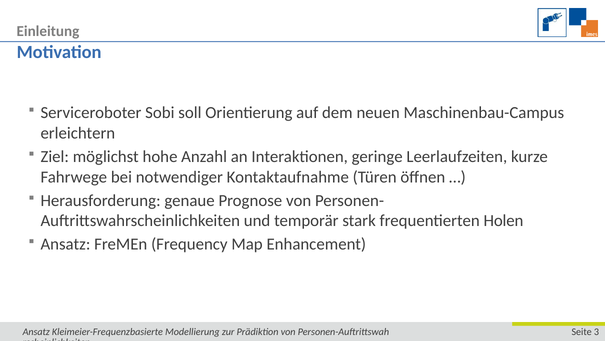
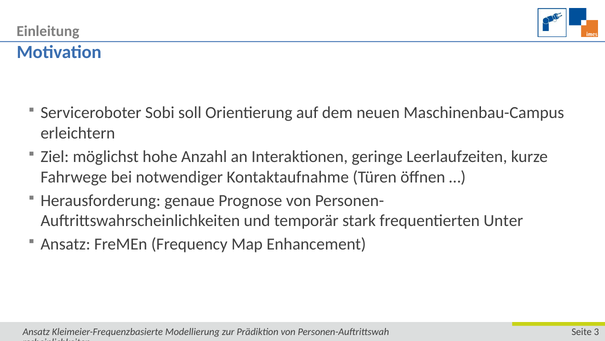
Holen: Holen -> Unter
